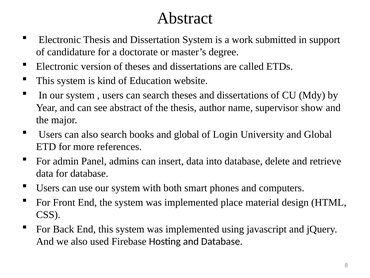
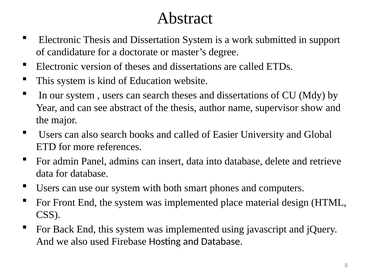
books and global: global -> called
Login: Login -> Easier
